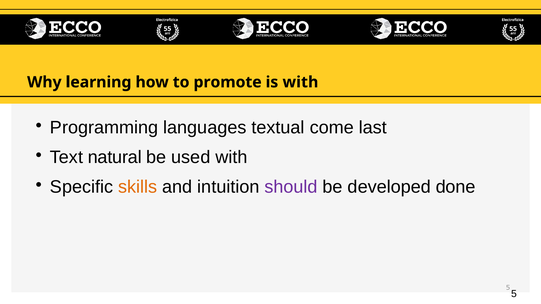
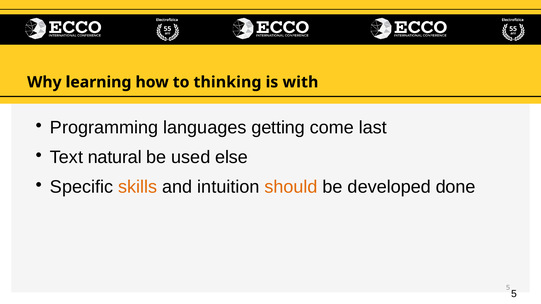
promote: promote -> thinking
textual: textual -> getting
used with: with -> else
should colour: purple -> orange
